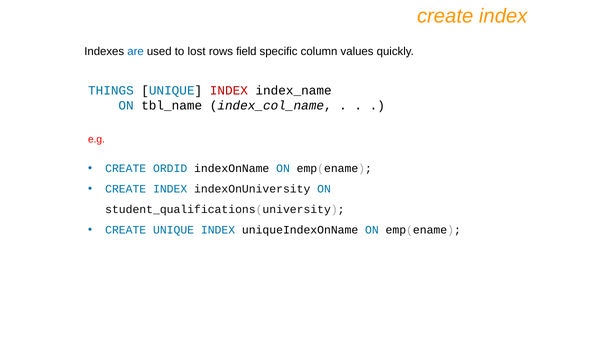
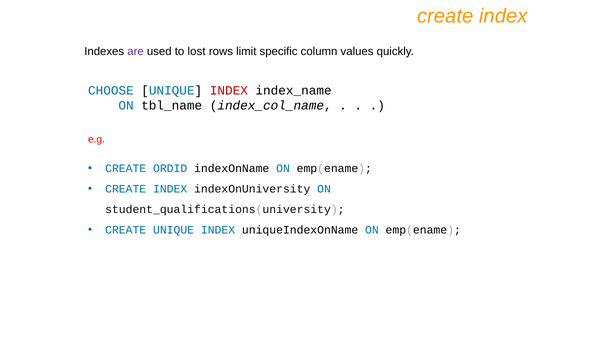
are colour: blue -> purple
field: field -> limit
THINGS: THINGS -> CHOOSE
